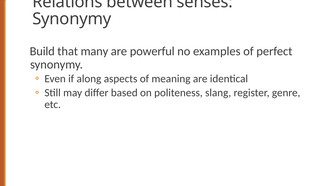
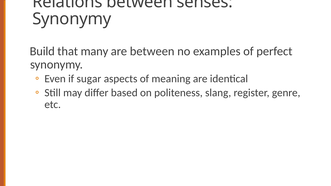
are powerful: powerful -> between
along: along -> sugar
